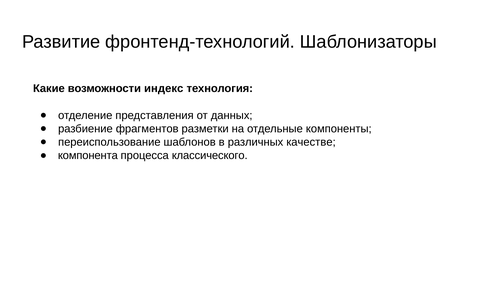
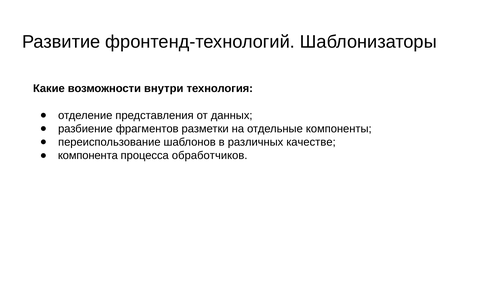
индекс: индекс -> внутри
классического: классического -> обработчиков
